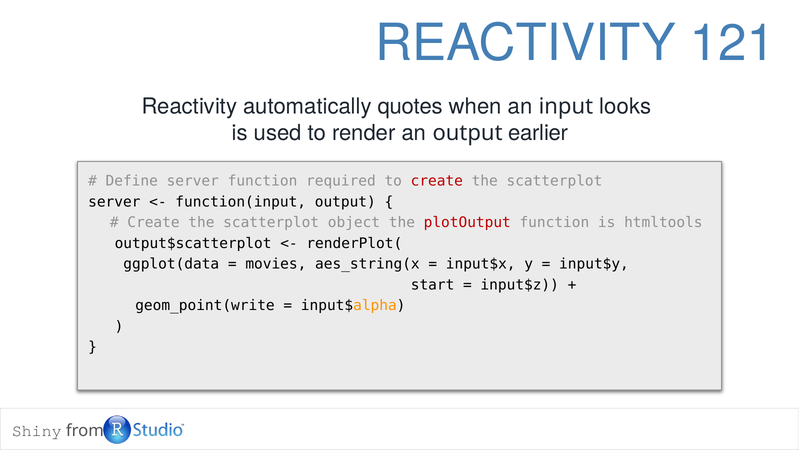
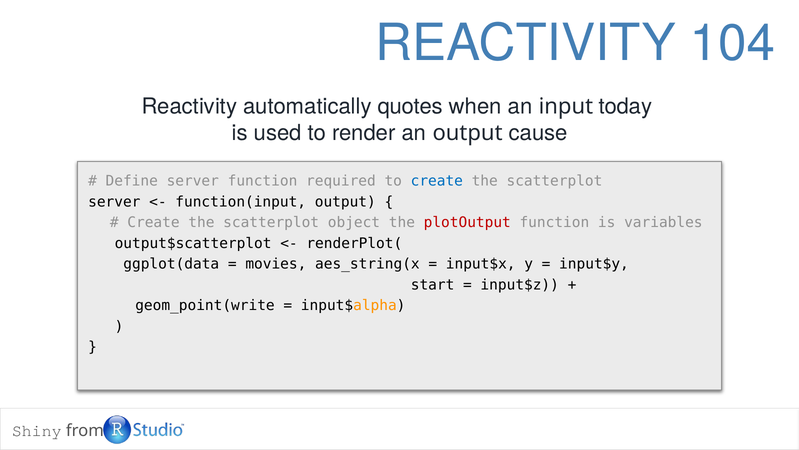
121: 121 -> 104
looks: looks -> today
earlier: earlier -> cause
create at (437, 181) colour: red -> blue
htmltools: htmltools -> variables
